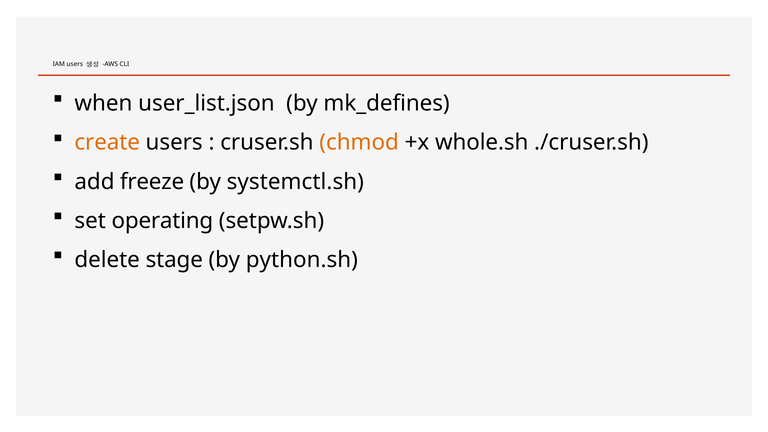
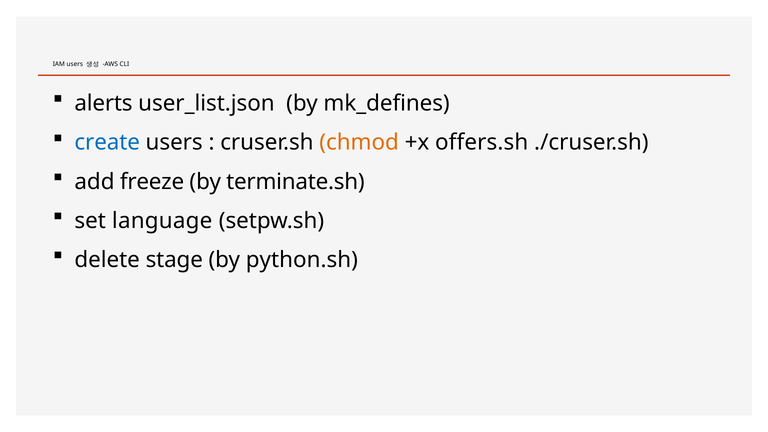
when: when -> alerts
create colour: orange -> blue
whole.sh: whole.sh -> offers.sh
systemctl.sh: systemctl.sh -> terminate.sh
operating: operating -> language
